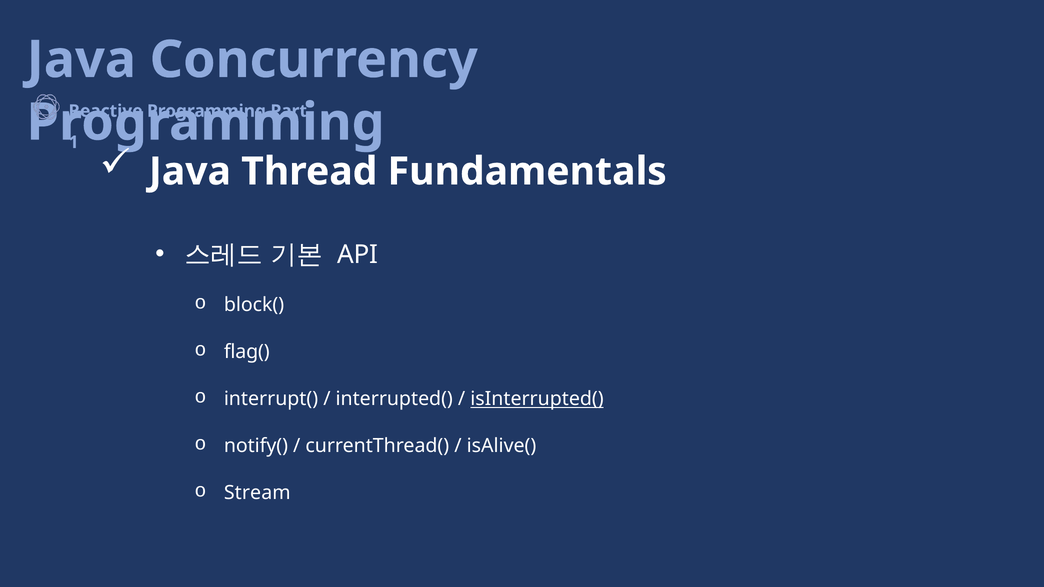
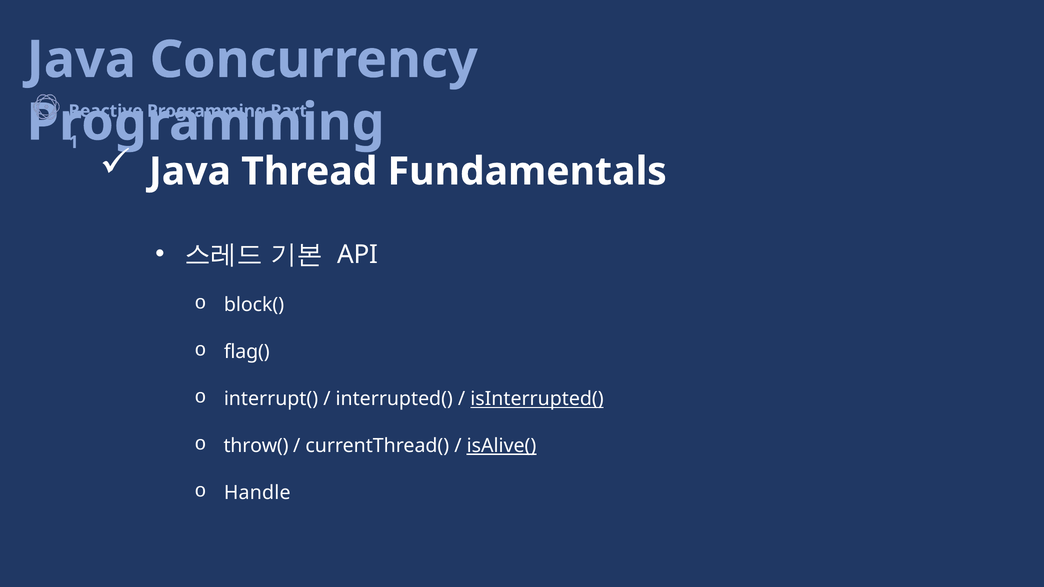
notify(: notify( -> throw(
isAlive( underline: none -> present
Stream: Stream -> Handle
